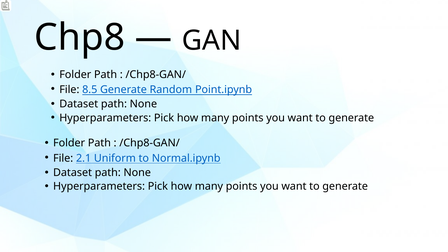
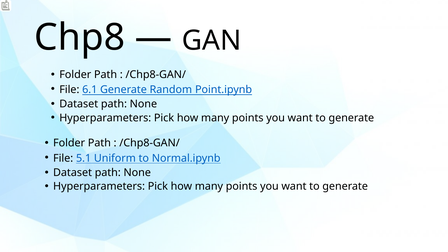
8.5: 8.5 -> 6.1
2.1: 2.1 -> 5.1
